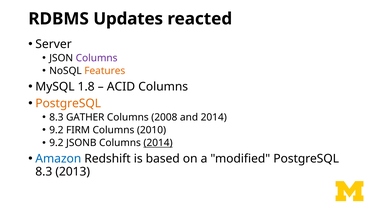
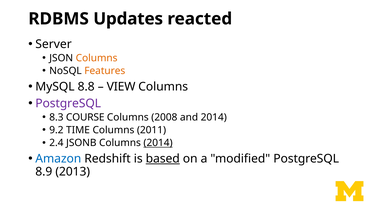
Columns at (97, 58) colour: purple -> orange
1.8: 1.8 -> 8.8
ACID: ACID -> VIEW
PostgreSQL at (68, 104) colour: orange -> purple
GATHER: GATHER -> COURSE
FIRM: FIRM -> TIME
2010: 2010 -> 2011
9.2 at (56, 143): 9.2 -> 2.4
based underline: none -> present
8.3 at (44, 172): 8.3 -> 8.9
